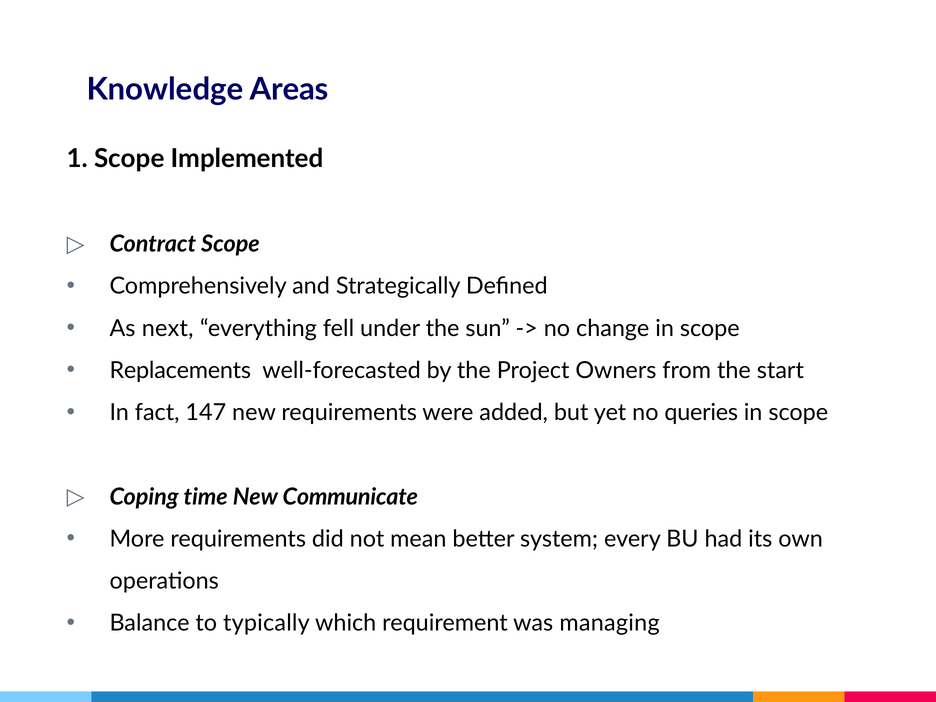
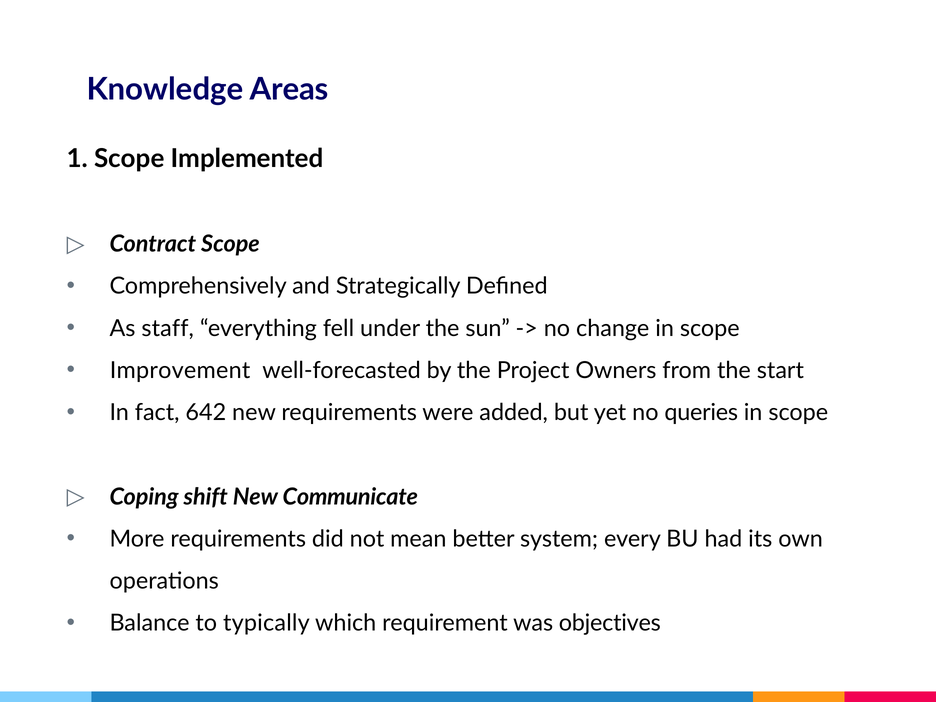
next: next -> staff
Replacements: Replacements -> Improvement
147: 147 -> 642
time: time -> shift
managing: managing -> objectives
